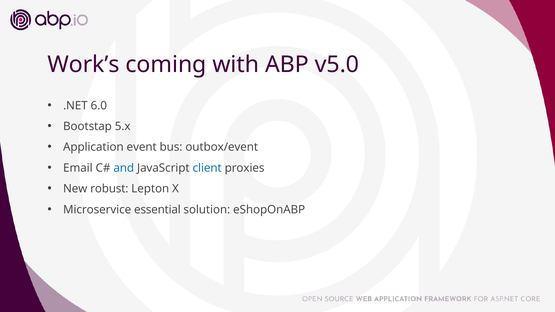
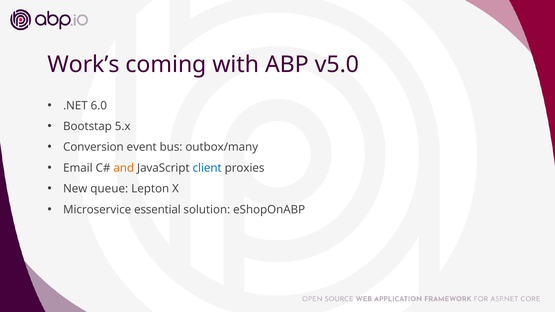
Application: Application -> Conversion
outbox/event: outbox/event -> outbox/many
and colour: blue -> orange
robust: robust -> queue
